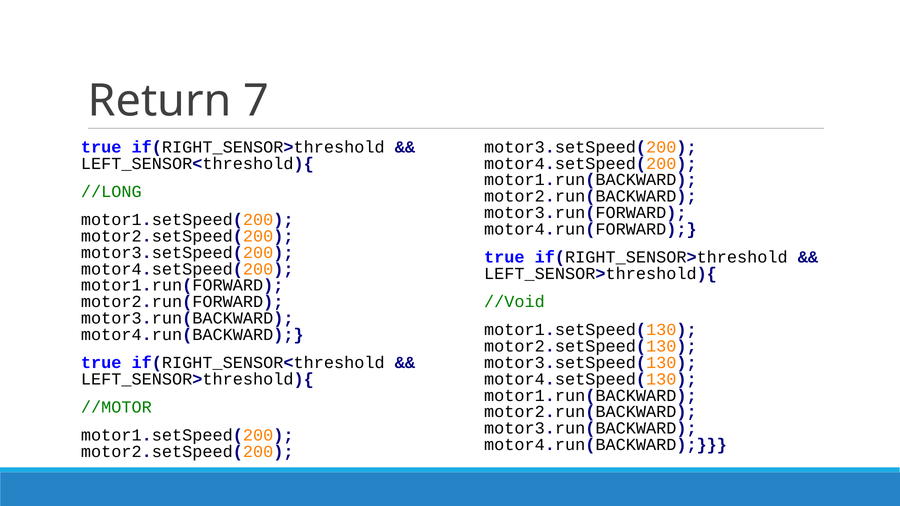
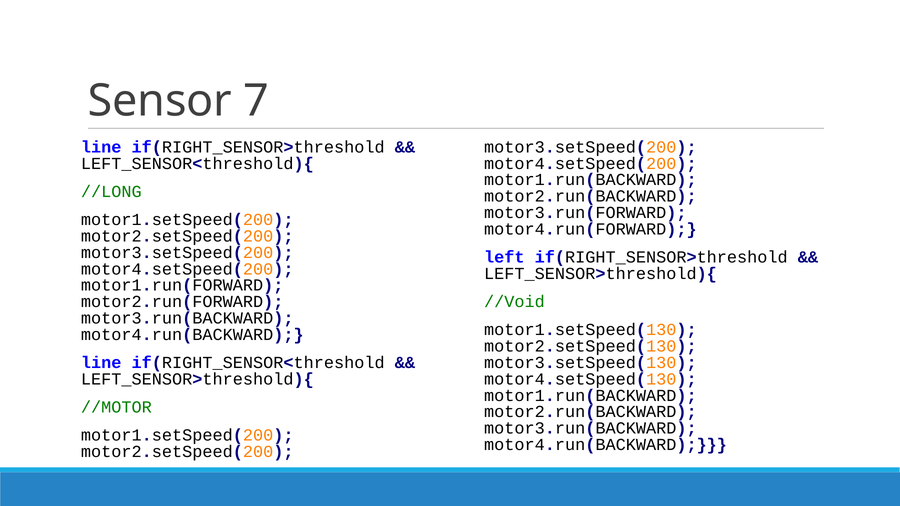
Return: Return -> Sensor
true at (101, 147): true -> line
true at (504, 257): true -> left
true at (101, 363): true -> line
